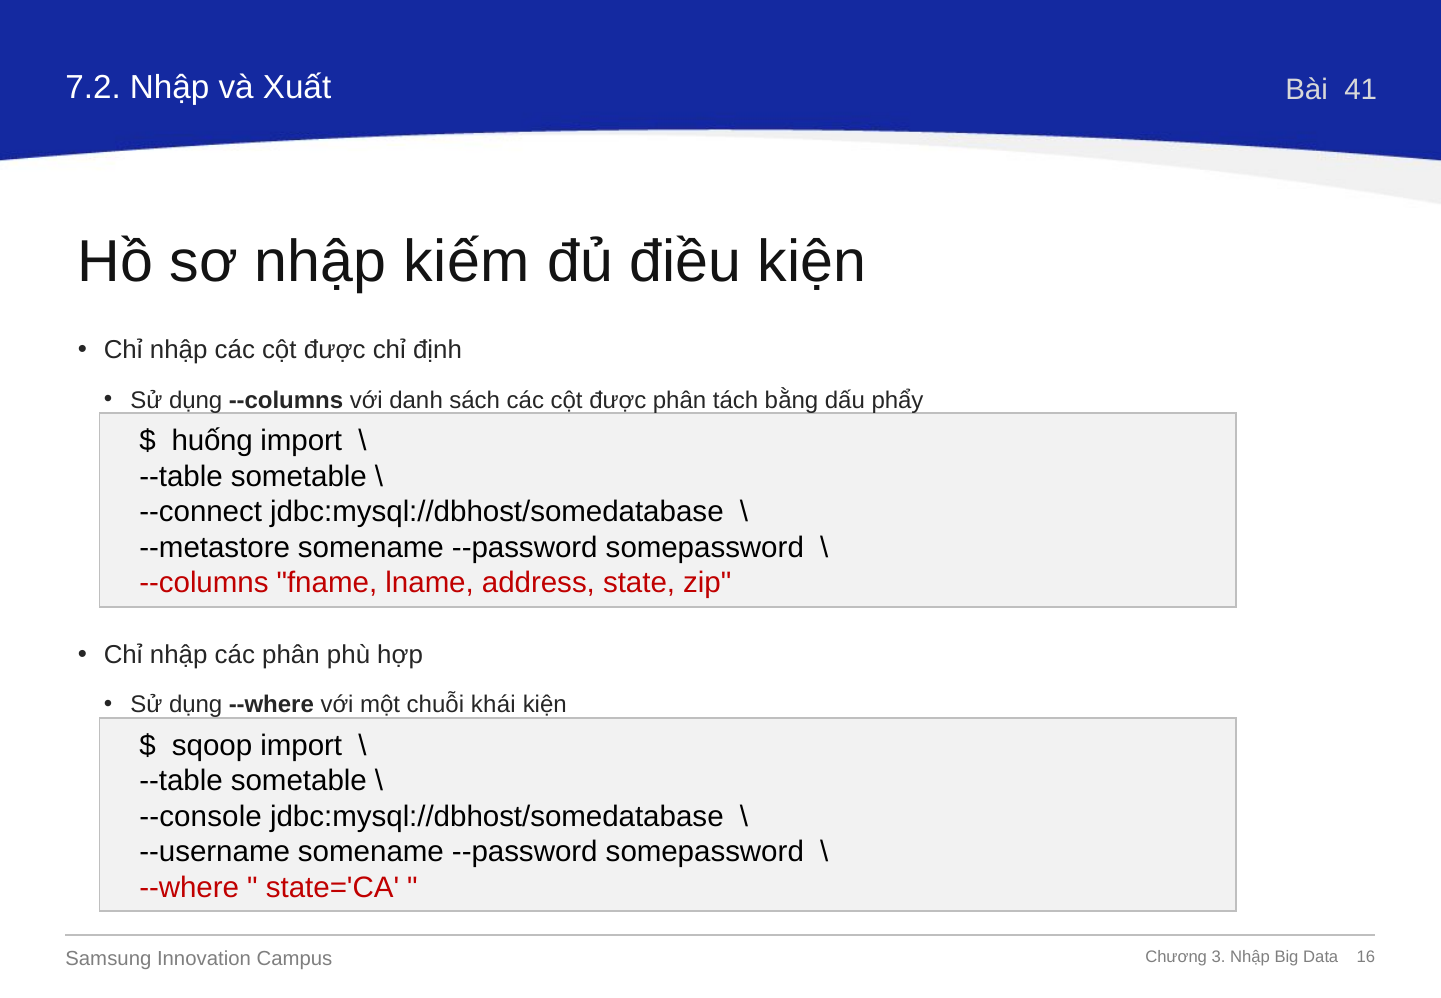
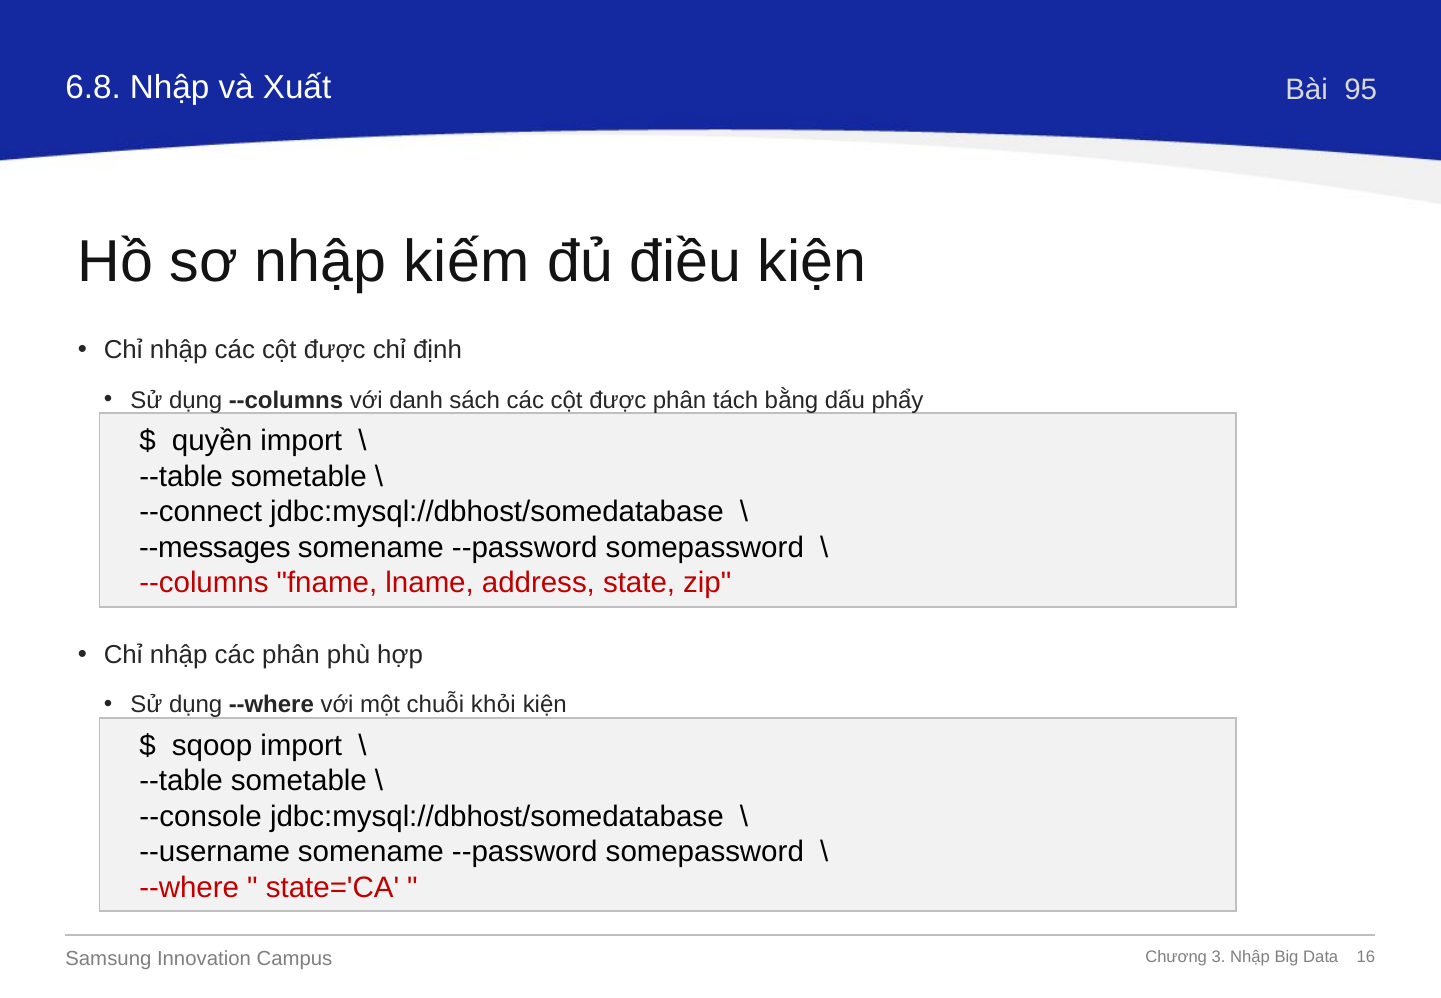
7.2: 7.2 -> 6.8
41: 41 -> 95
huống: huống -> quyền
--metastore: --metastore -> --messages
khái: khái -> khỏi
